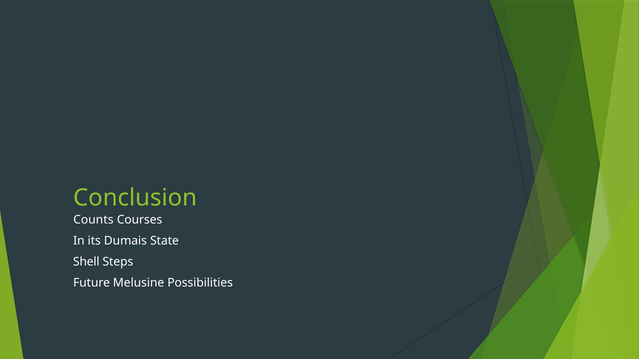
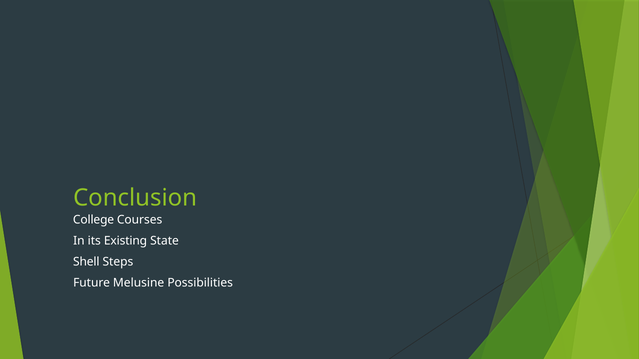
Counts: Counts -> College
Dumais: Dumais -> Existing
